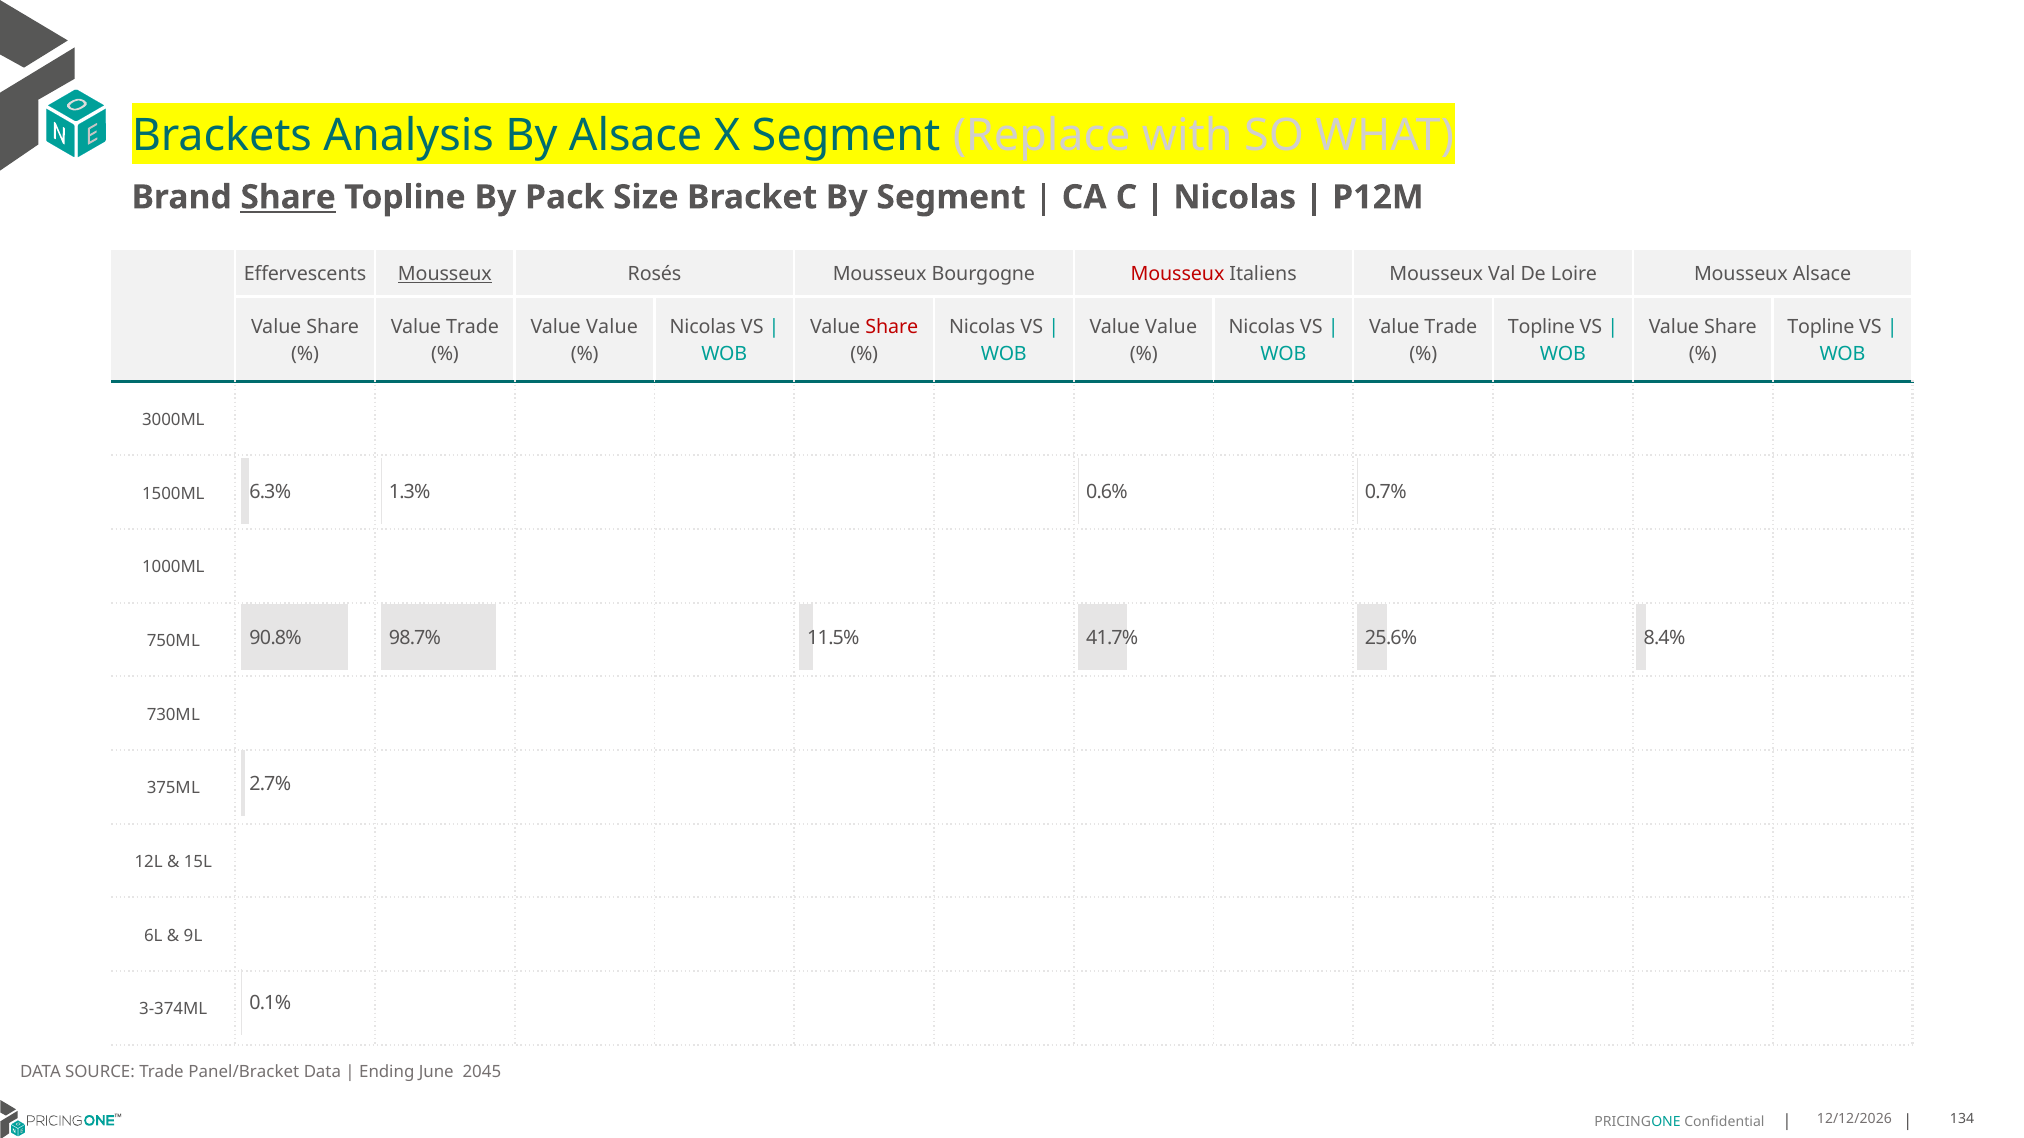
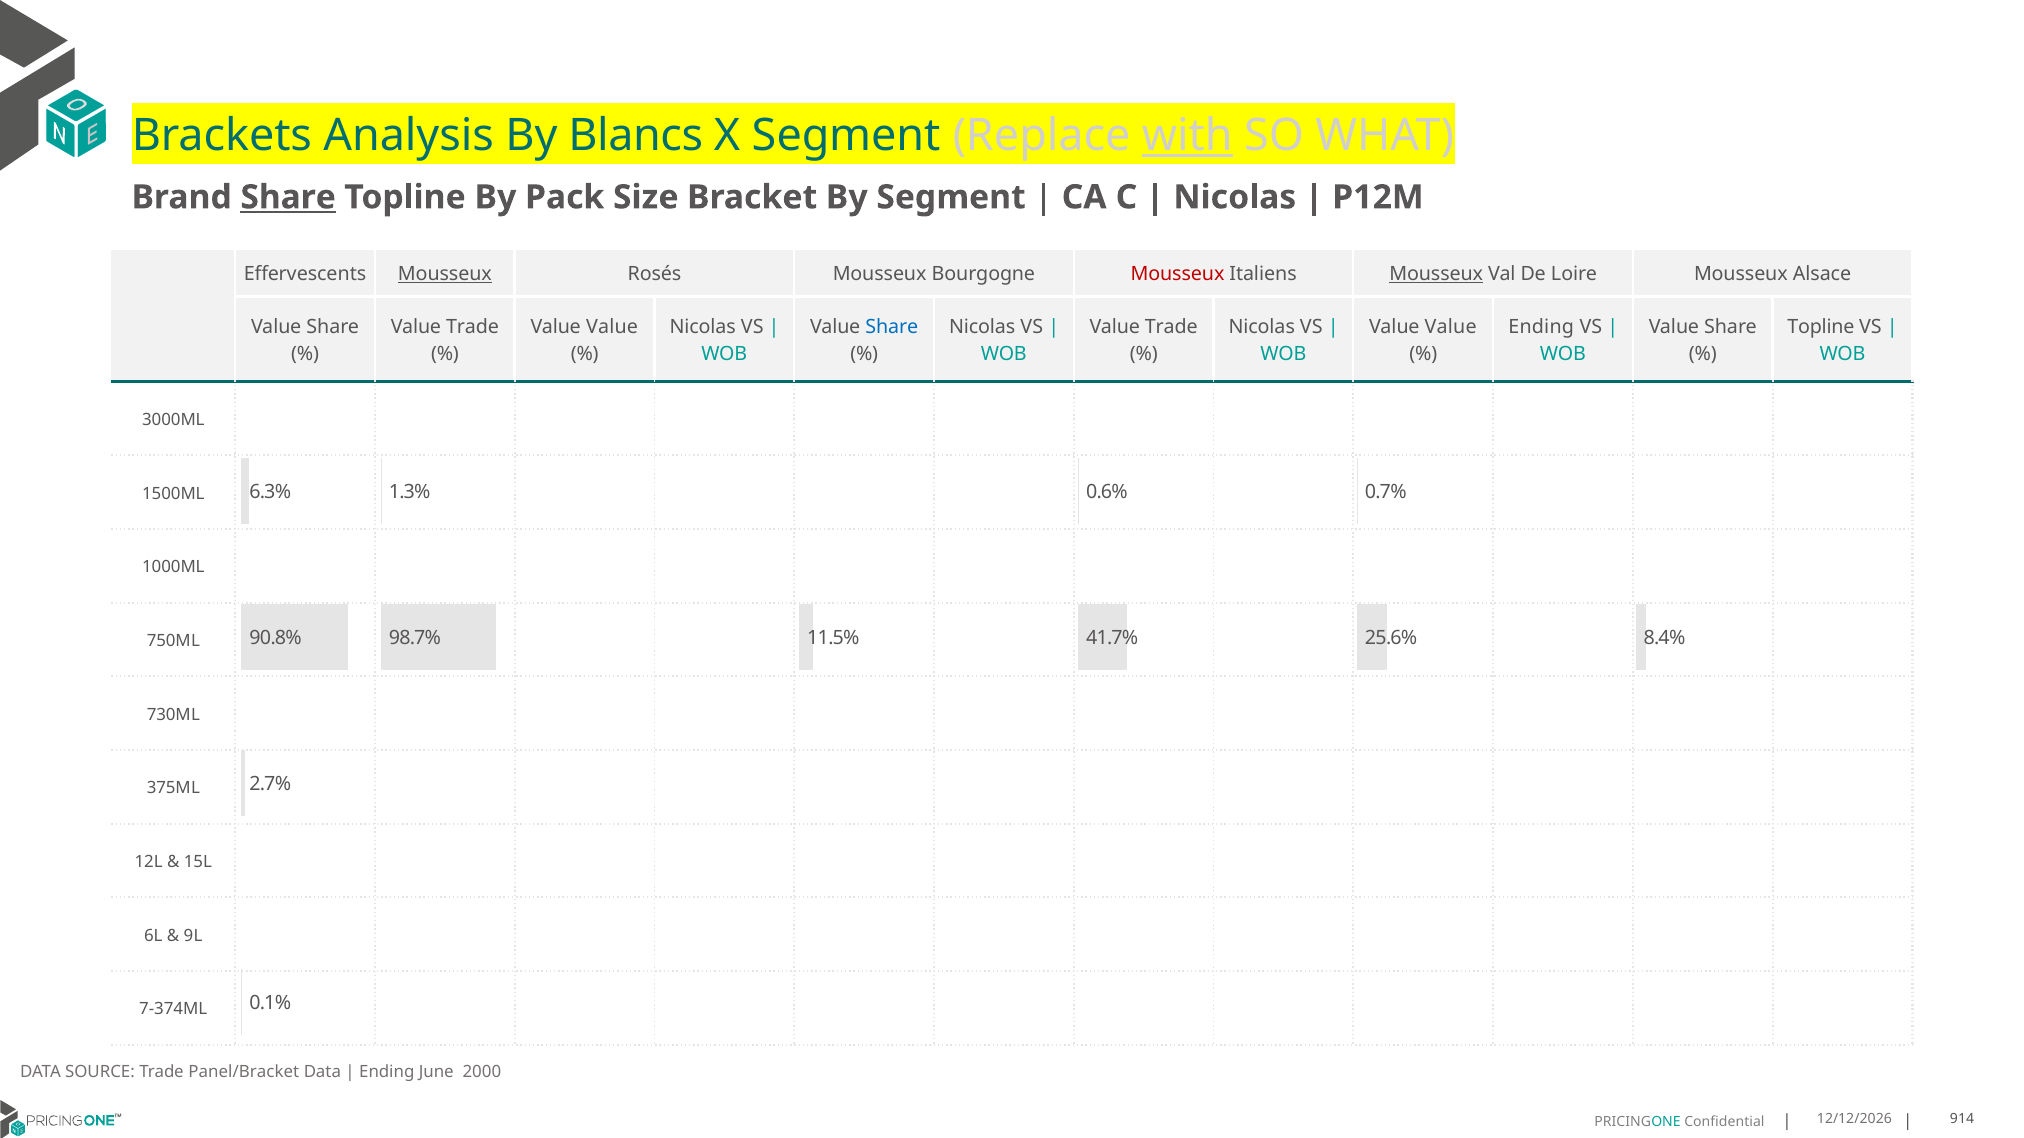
By Alsace: Alsace -> Blancs
with underline: none -> present
Mousseux at (1436, 274) underline: none -> present
Share at (892, 327) colour: red -> blue
Value at (1171, 327): Value -> Trade
Trade at (1451, 327): Trade -> Value
Topline at (1541, 327): Topline -> Ending
3-374ML: 3-374ML -> 7-374ML
2045: 2045 -> 2000
134: 134 -> 914
